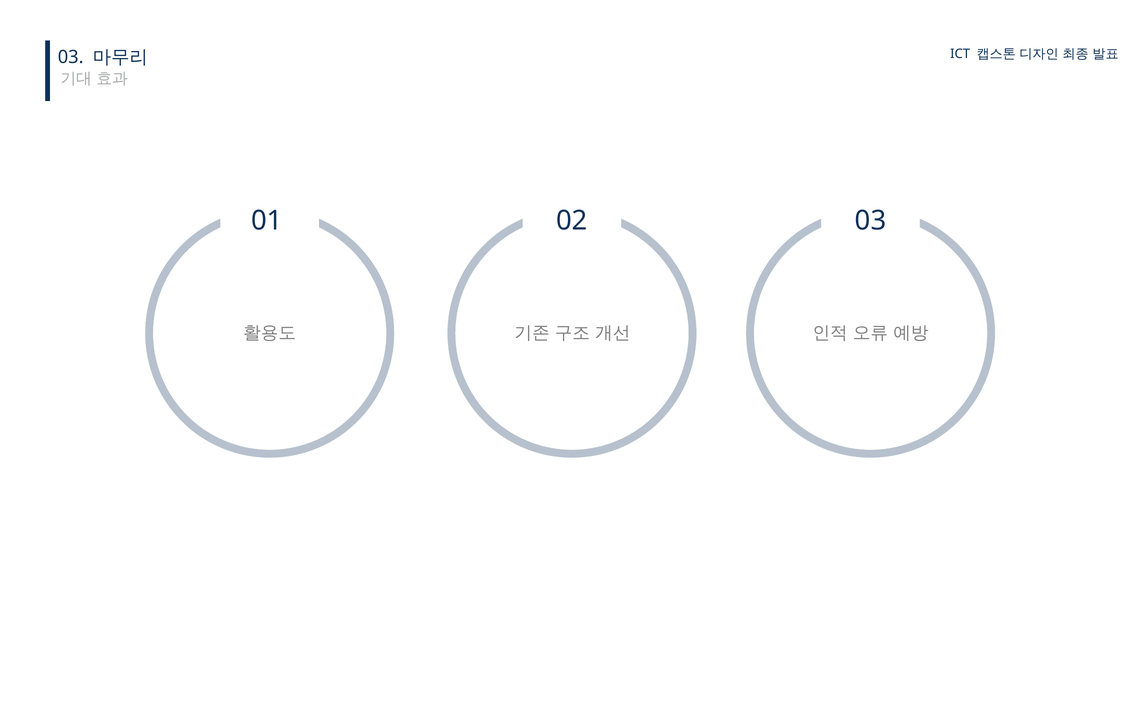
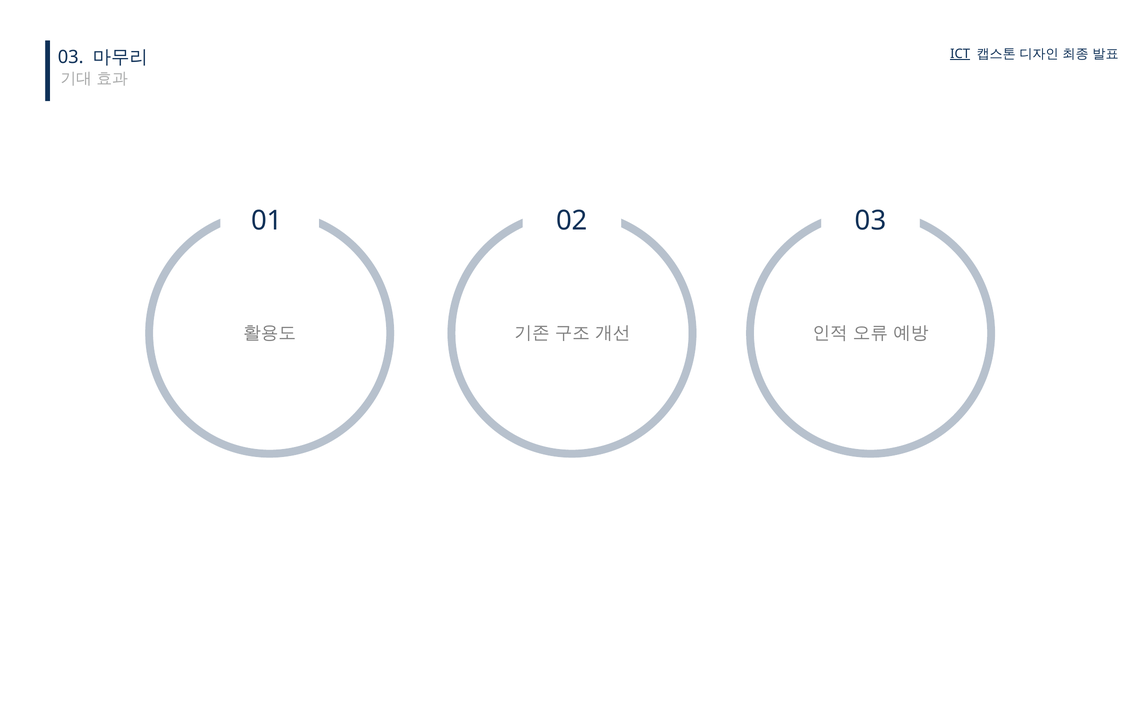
ICT underline: none -> present
